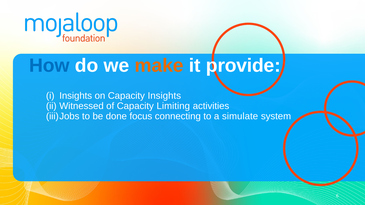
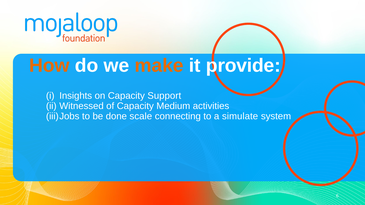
How colour: blue -> orange
Capacity Insights: Insights -> Support
Limiting: Limiting -> Medium
focus: focus -> scale
